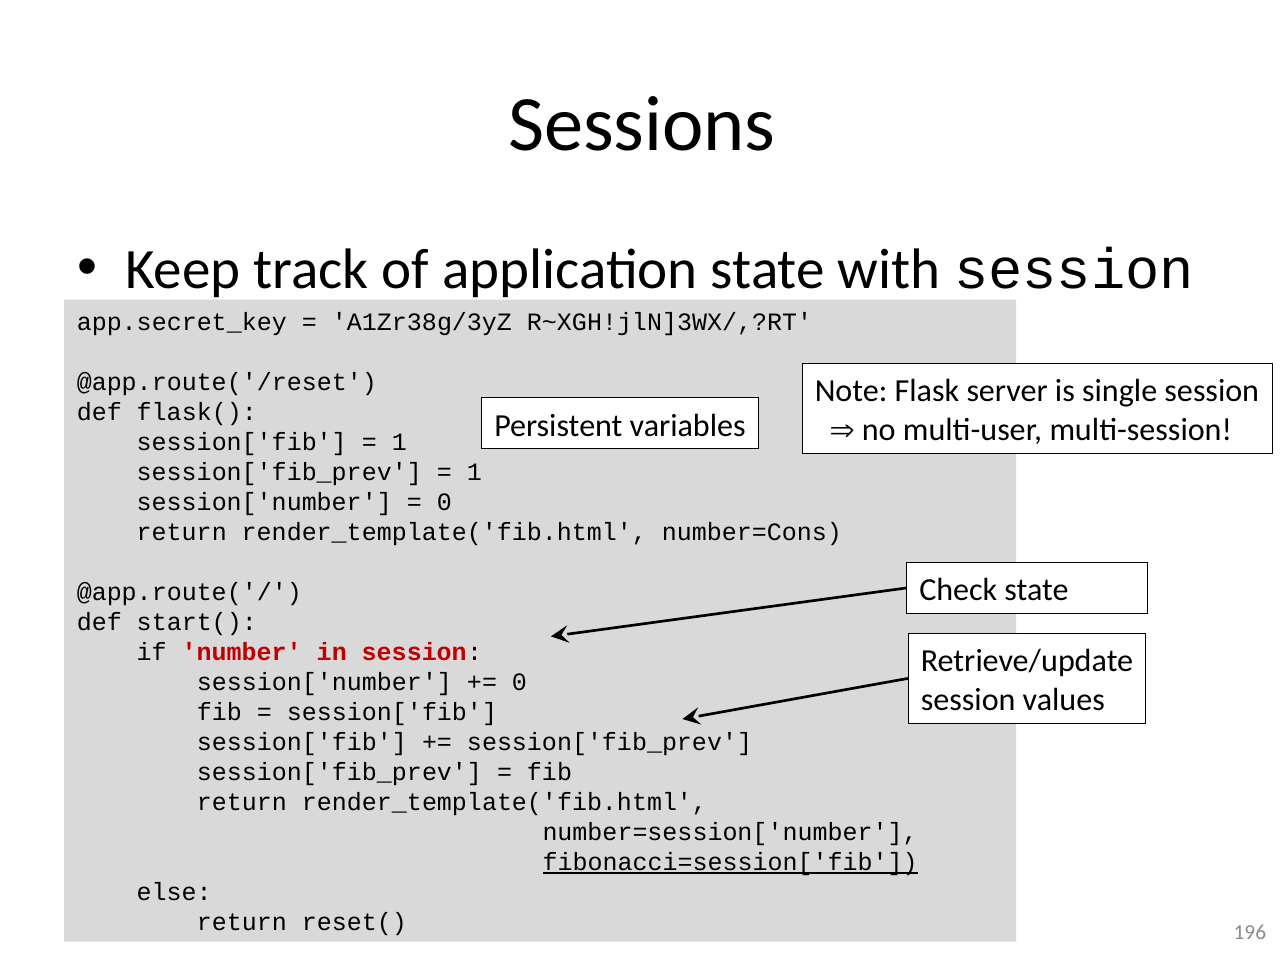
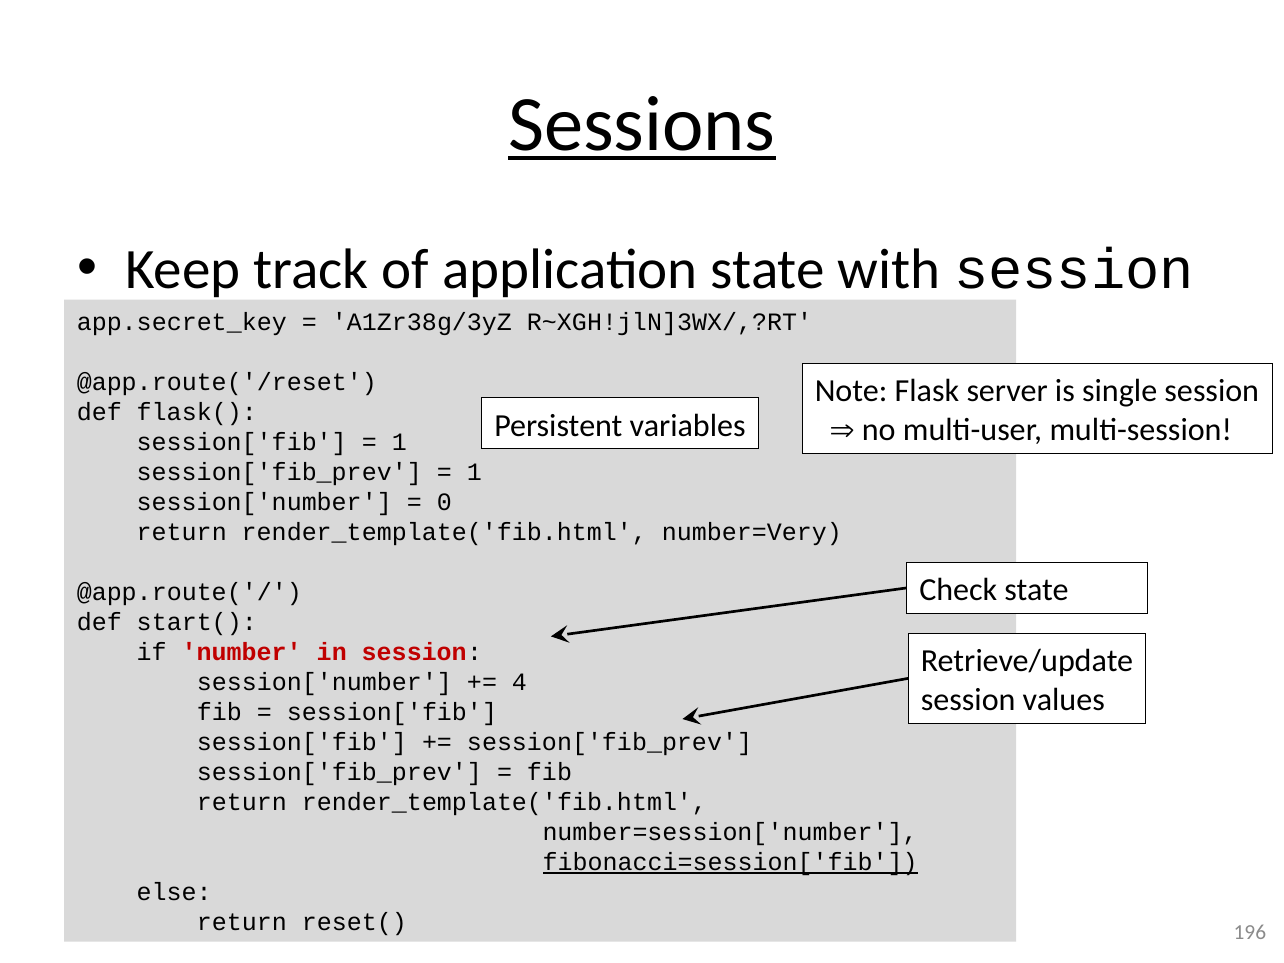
Sessions underline: none -> present
number=Cons: number=Cons -> number=Very
0 at (519, 682): 0 -> 4
